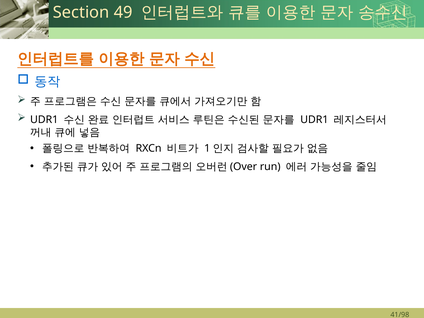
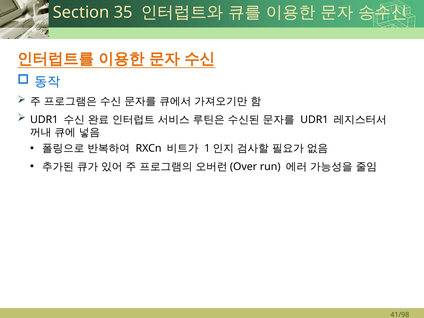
49: 49 -> 35
